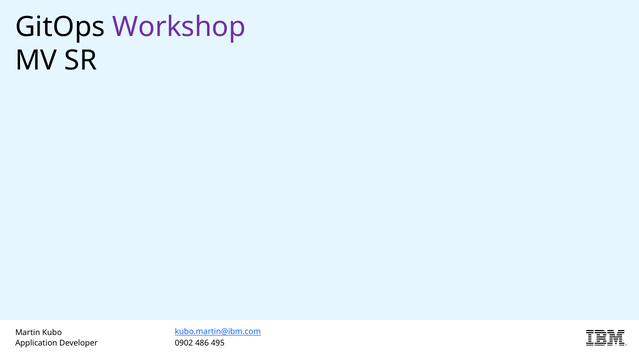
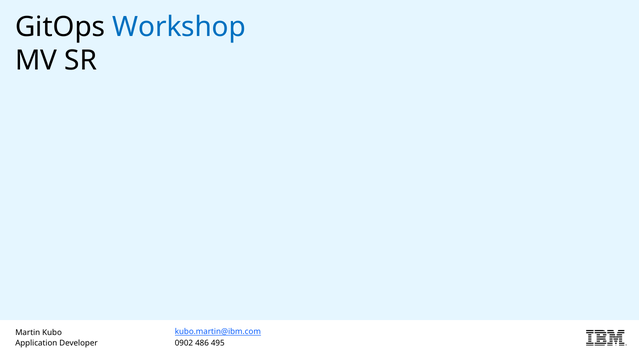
Workshop colour: purple -> blue
